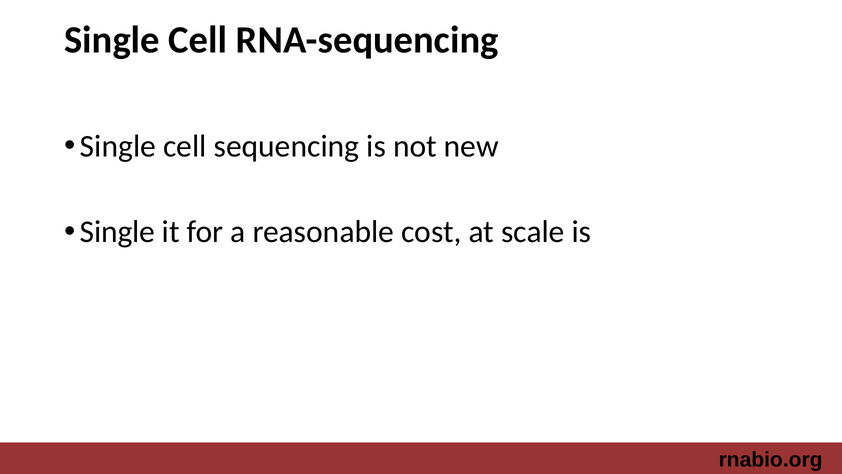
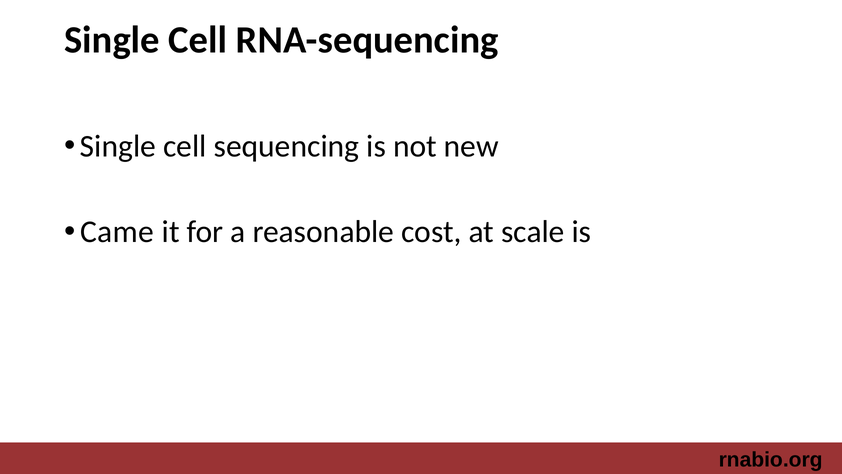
Single at (117, 232): Single -> Came
